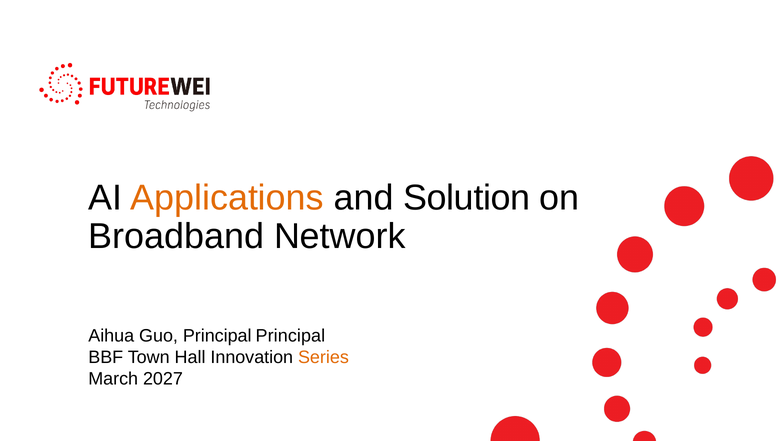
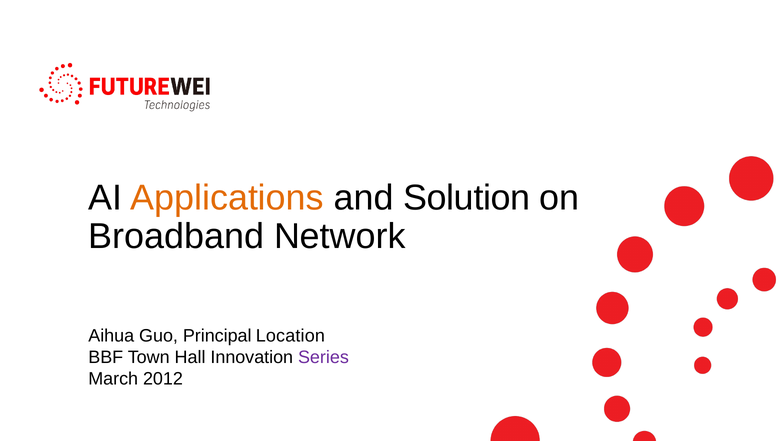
Principal Principal: Principal -> Location
Series colour: orange -> purple
2027: 2027 -> 2012
